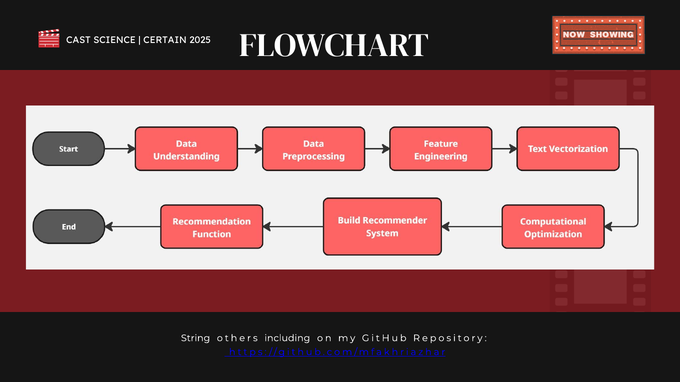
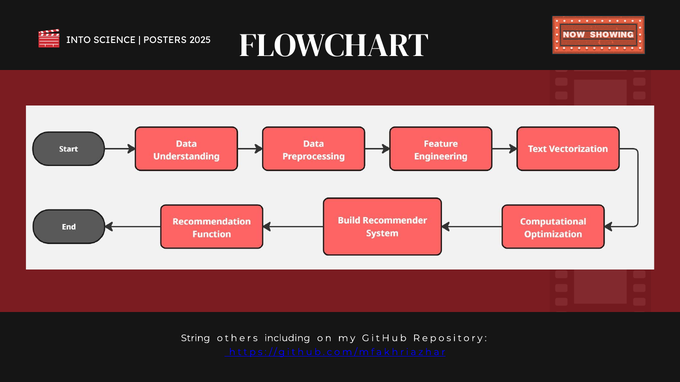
CAST: CAST -> INTO
CERTAIN: CERTAIN -> POSTERS
